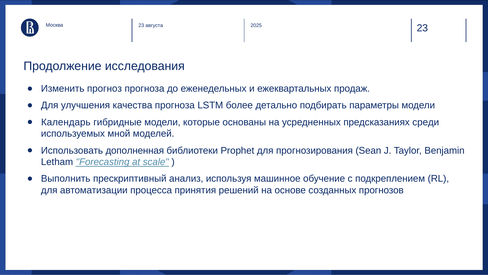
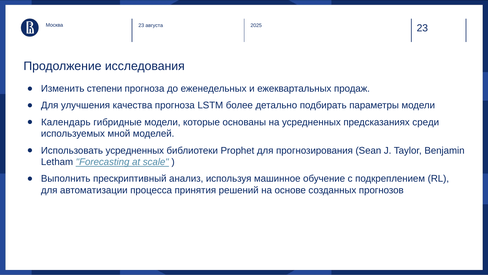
прогноз: прогноз -> степени
Использовать дополненная: дополненная -> усредненных
